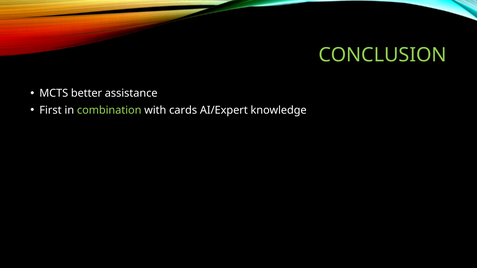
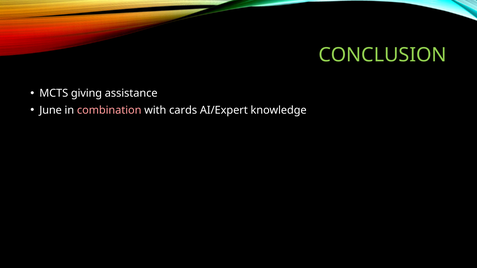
better: better -> giving
First: First -> June
combination colour: light green -> pink
